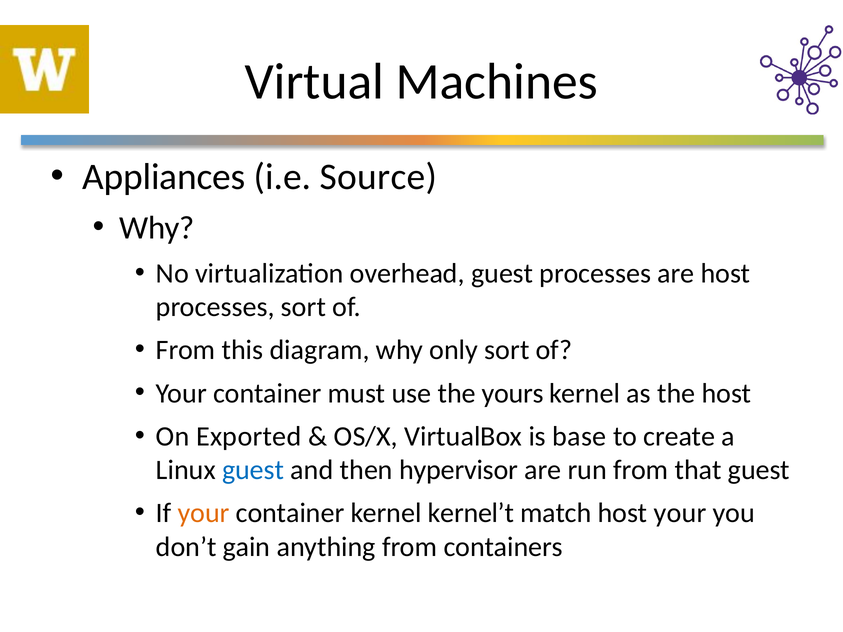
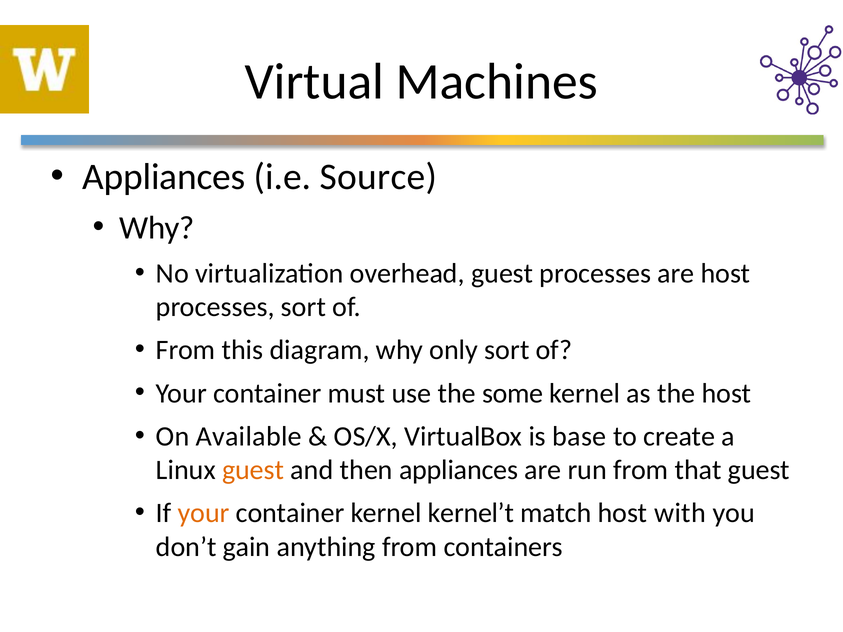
yours: yours -> some
Exported: Exported -> Available
guest at (253, 470) colour: blue -> orange
then hypervisor: hypervisor -> appliances
host your: your -> with
